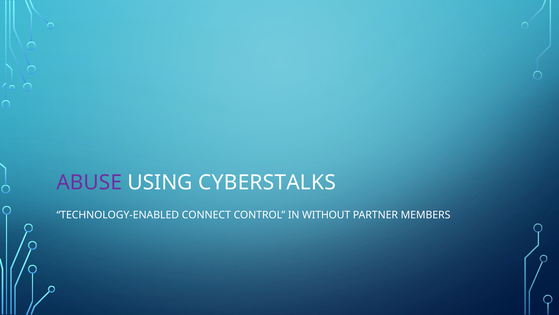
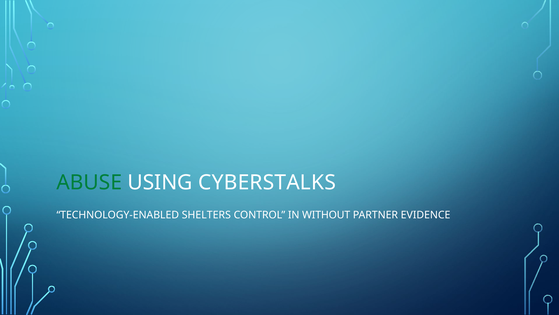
ABUSE colour: purple -> green
CONNECT: CONNECT -> SHELTERS
MEMBERS: MEMBERS -> EVIDENCE
